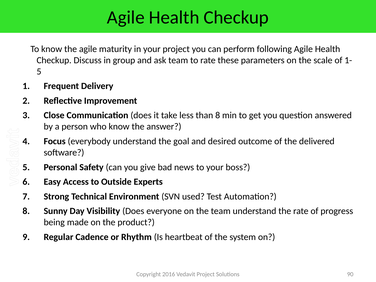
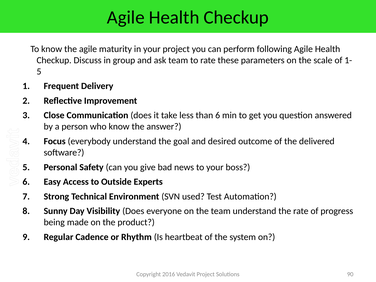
than 8: 8 -> 6
